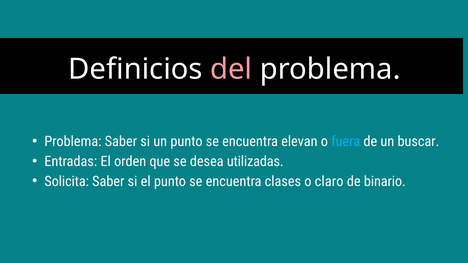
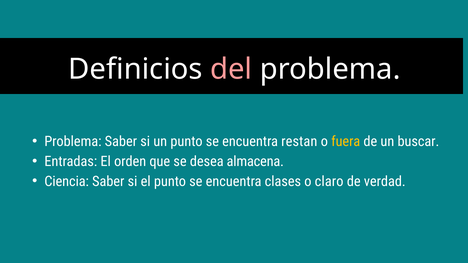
elevan: elevan -> restan
fuera colour: light blue -> yellow
utilizadas: utilizadas -> almacena
Solicita: Solicita -> Ciencia
binario: binario -> verdad
